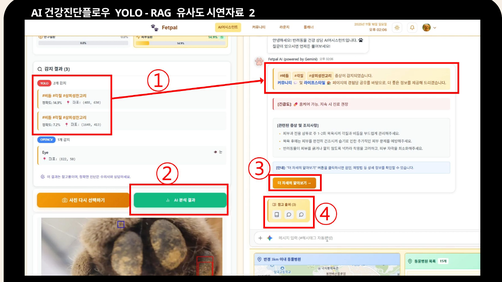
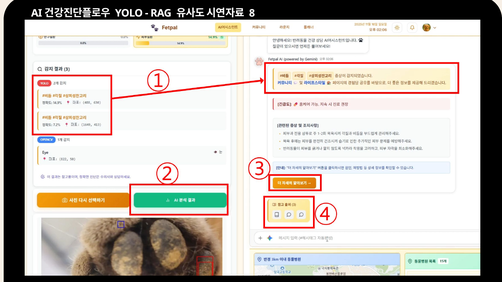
2: 2 -> 8
